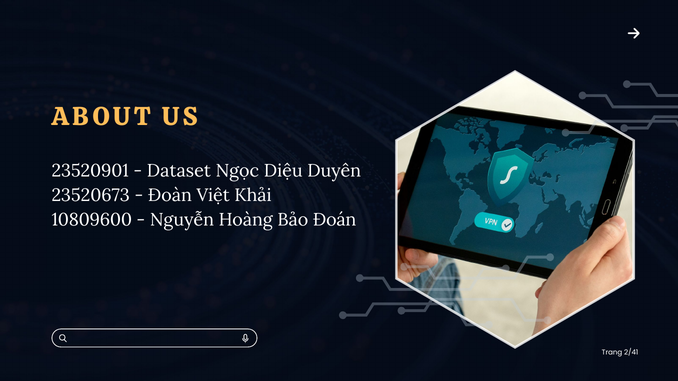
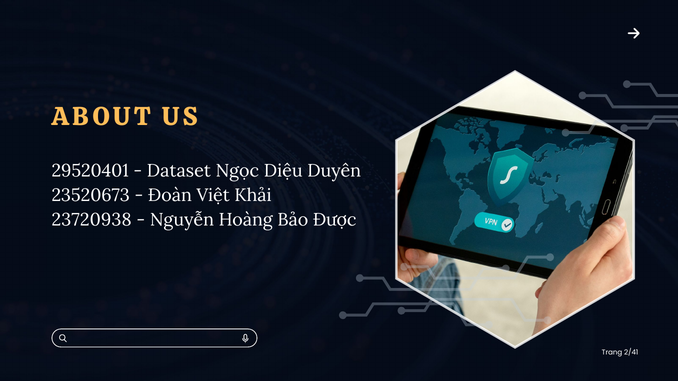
23520901: 23520901 -> 29520401
10809600: 10809600 -> 23720938
Đoán: Đoán -> Được
